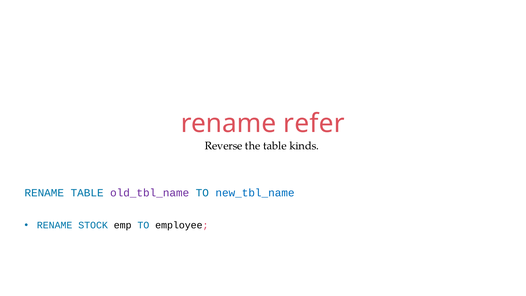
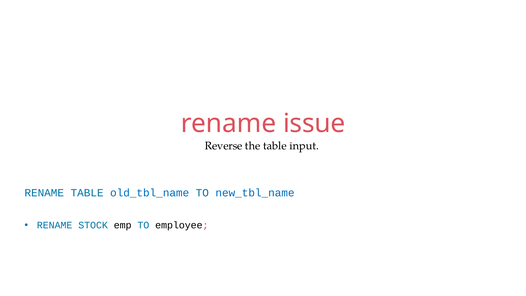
refer: refer -> issue
kinds: kinds -> input
old_tbl_name colour: purple -> blue
